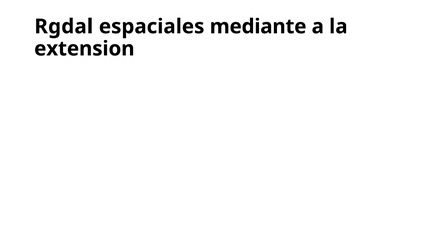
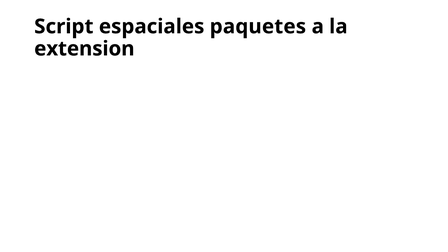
Rgdal: Rgdal -> Script
mediante: mediante -> paquetes
